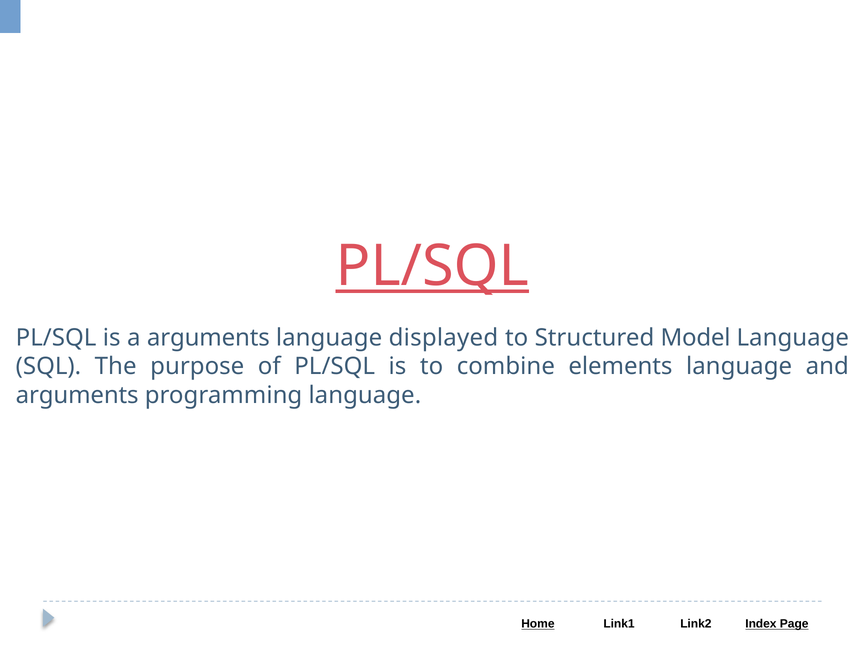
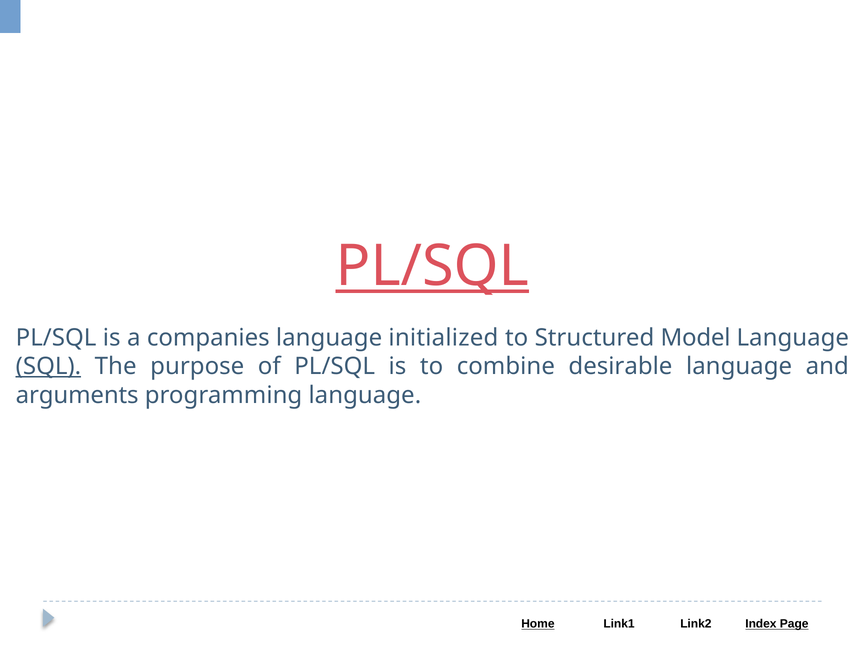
a arguments: arguments -> companies
displayed: displayed -> initialized
SQL underline: none -> present
elements: elements -> desirable
